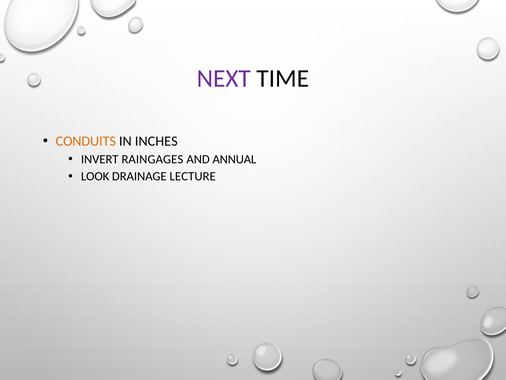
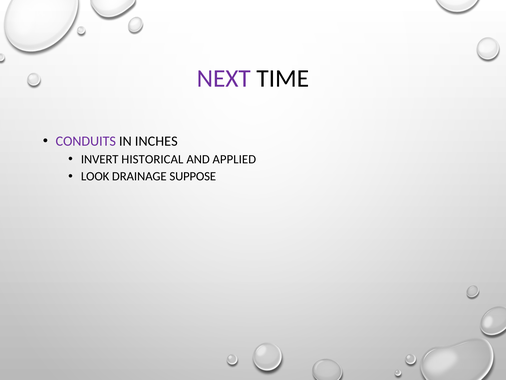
CONDUITS colour: orange -> purple
RAINGAGES: RAINGAGES -> HISTORICAL
ANNUAL: ANNUAL -> APPLIED
LECTURE: LECTURE -> SUPPOSE
